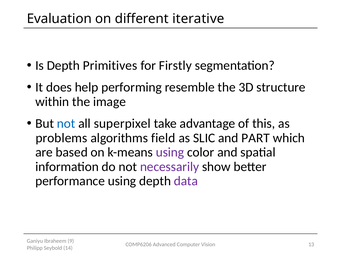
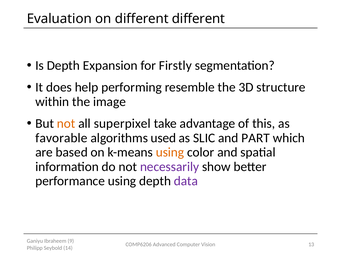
different iterative: iterative -> different
Primitives: Primitives -> Expansion
not at (66, 123) colour: blue -> orange
problems: problems -> favorable
field: field -> used
using at (170, 152) colour: purple -> orange
